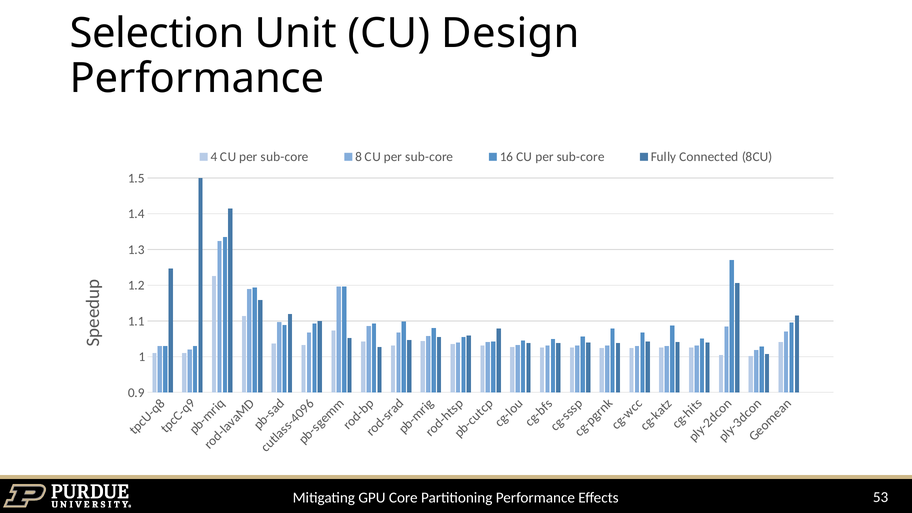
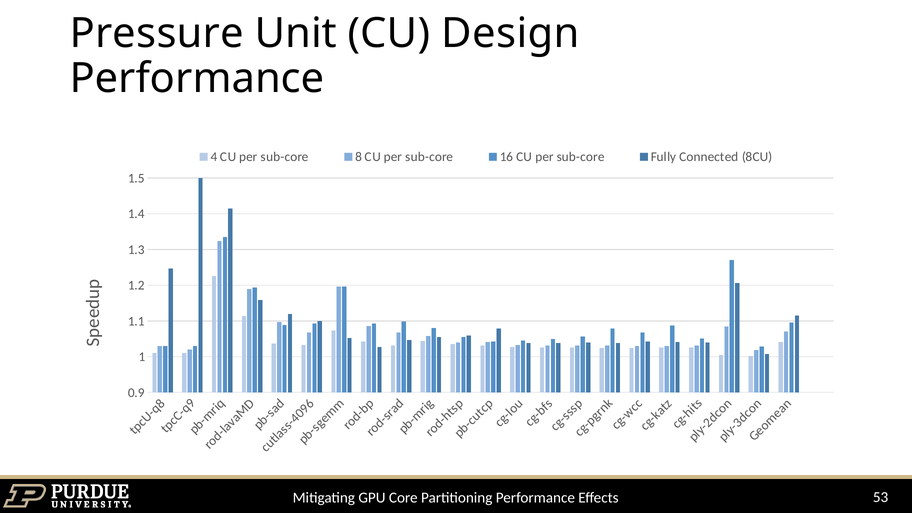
Selection: Selection -> Pressure
